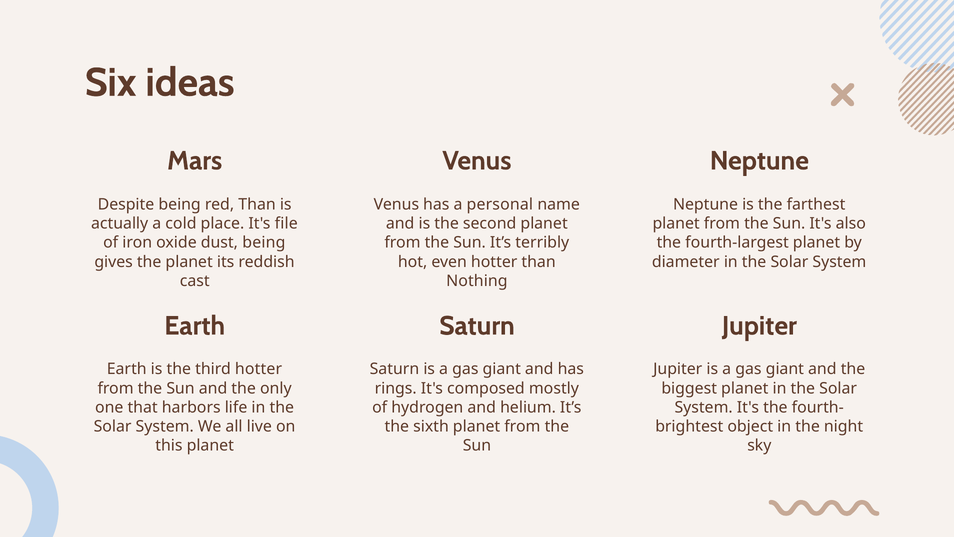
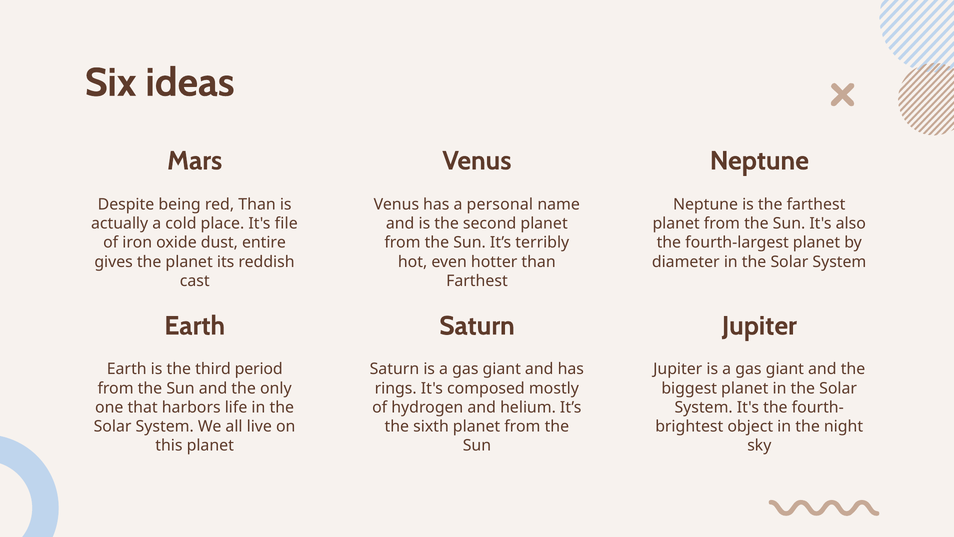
dust being: being -> entire
Nothing at (477, 281): Nothing -> Farthest
third hotter: hotter -> period
